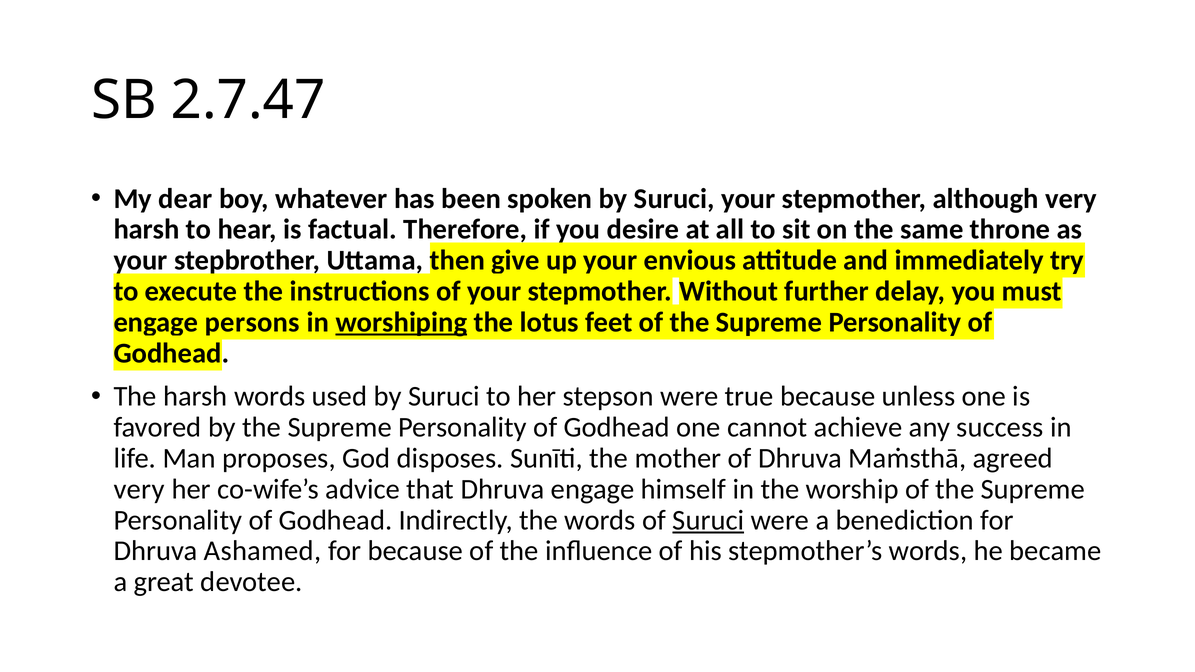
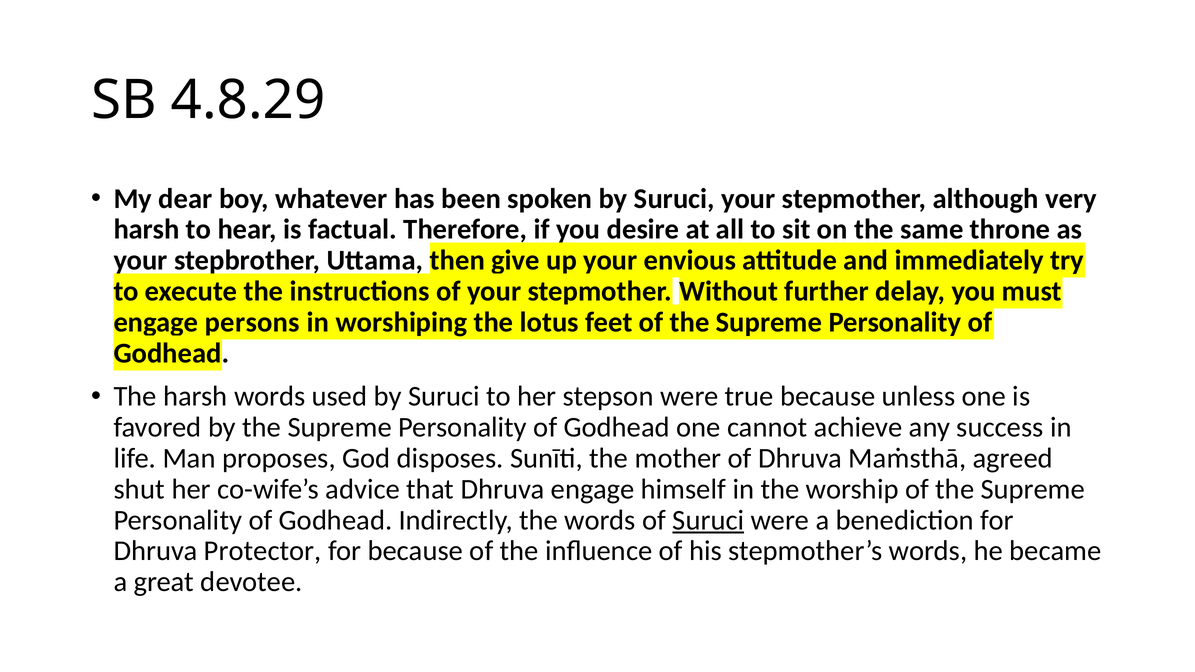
2.7.47: 2.7.47 -> 4.8.29
worshiping underline: present -> none
very at (139, 489): very -> shut
Ashamed: Ashamed -> Protector
